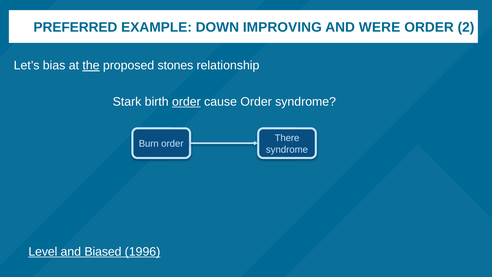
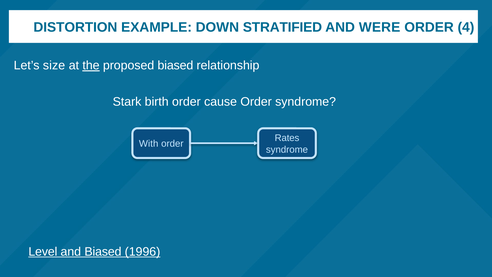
PREFERRED: PREFERRED -> DISTORTION
IMPROVING: IMPROVING -> STRATIFIED
2: 2 -> 4
bias: bias -> size
proposed stones: stones -> biased
order at (186, 102) underline: present -> none
There: There -> Rates
Burn: Burn -> With
